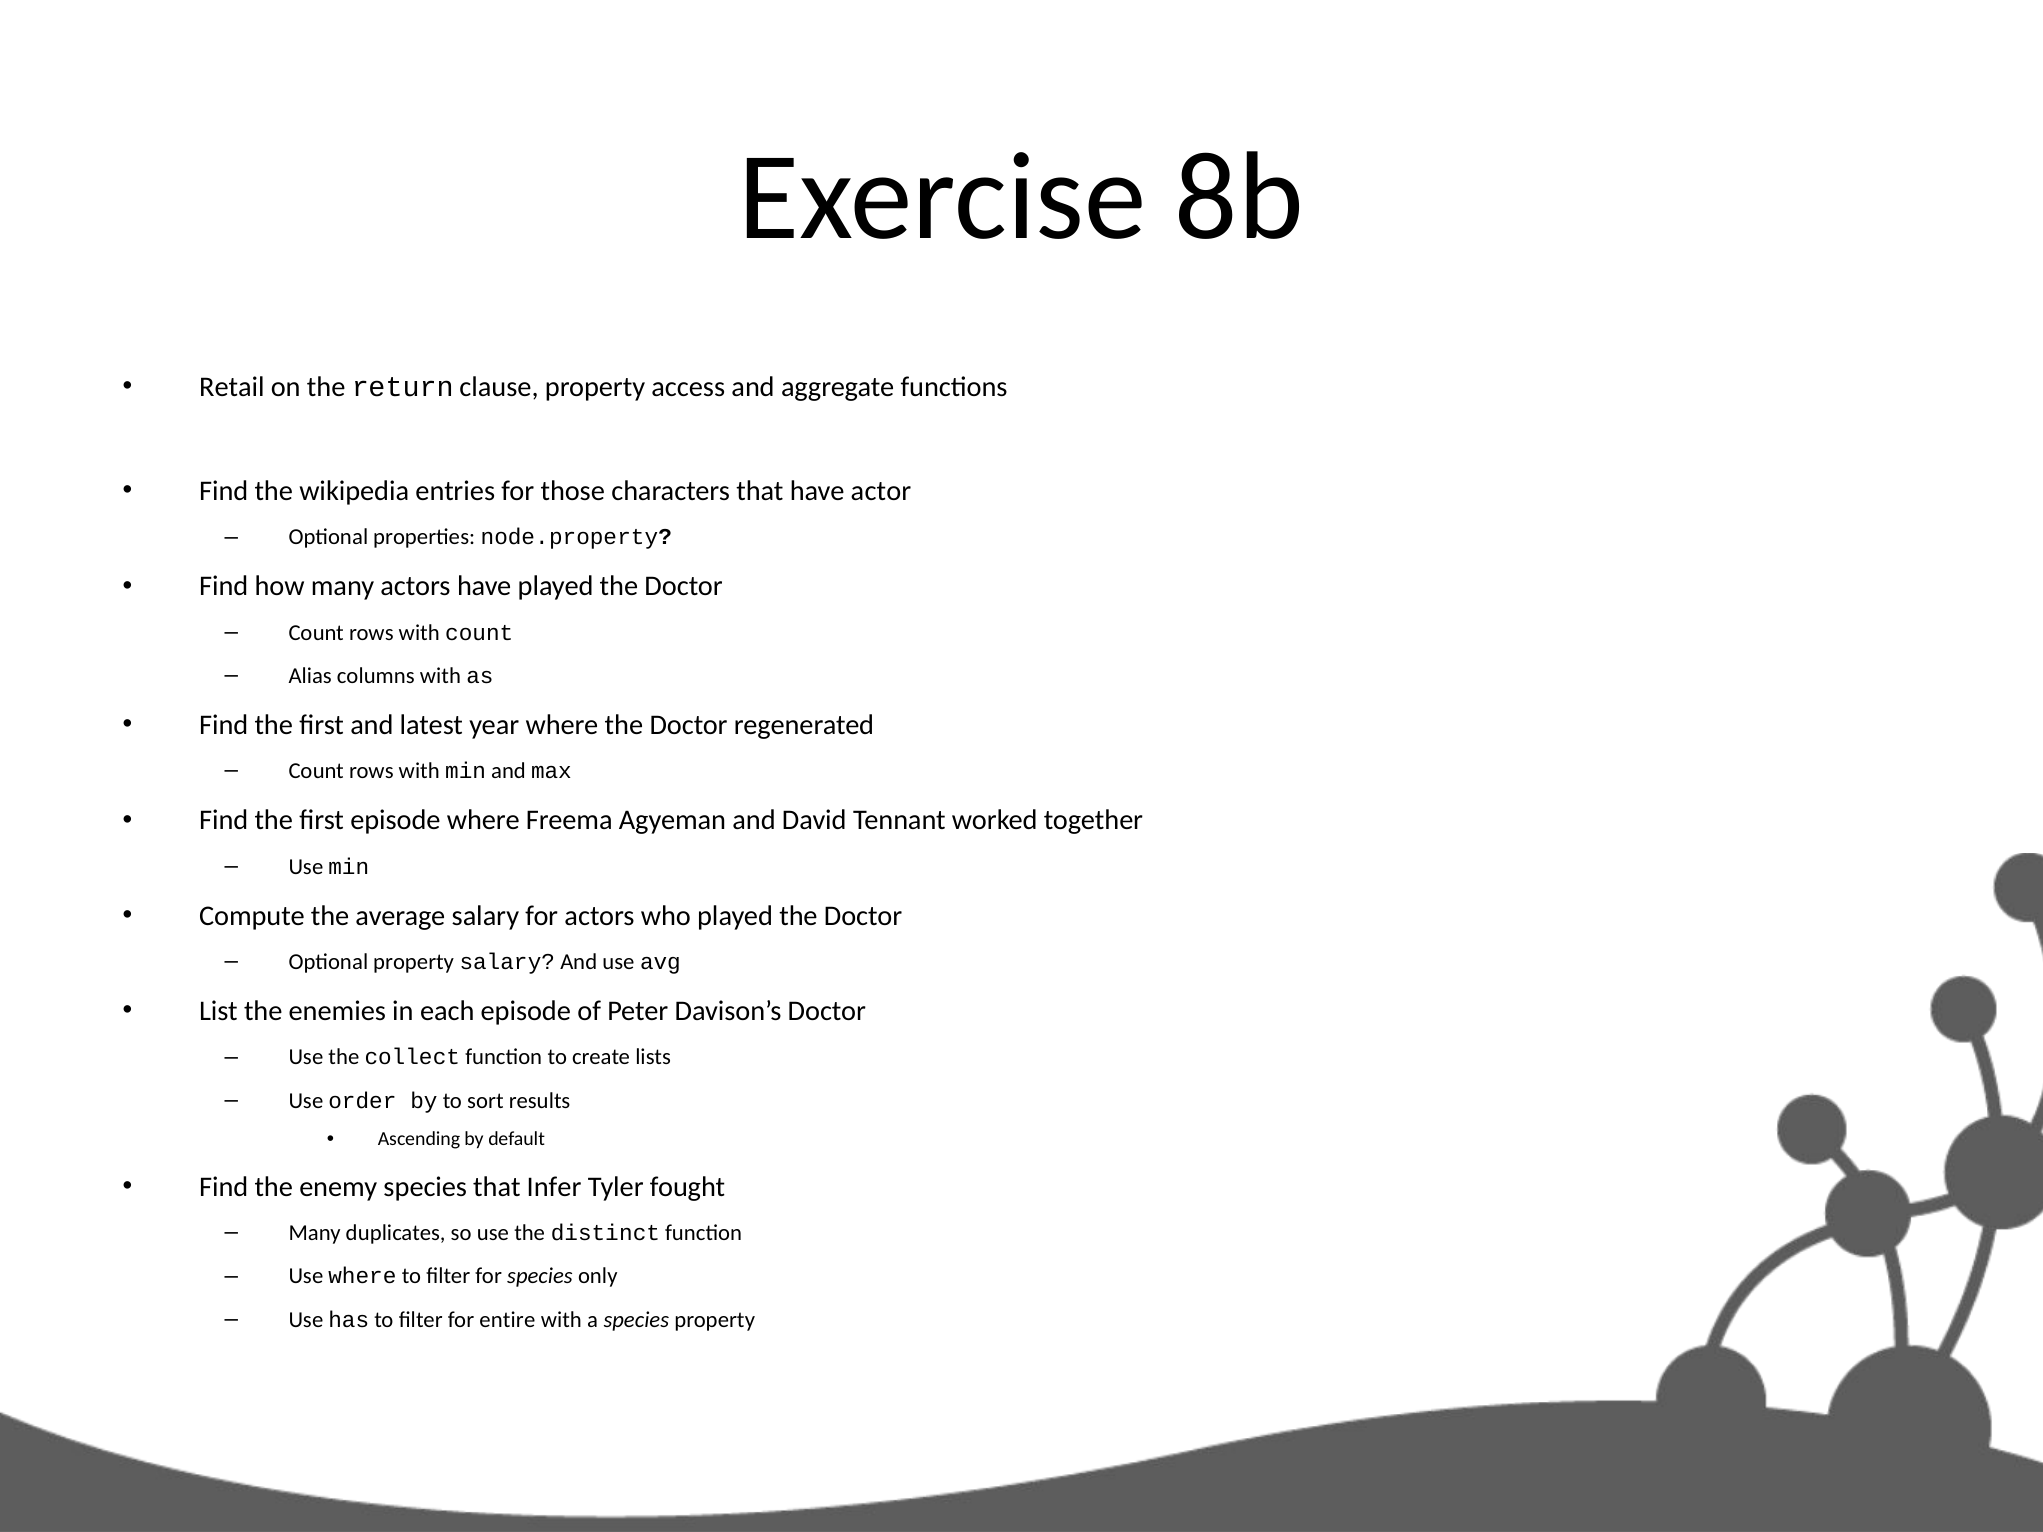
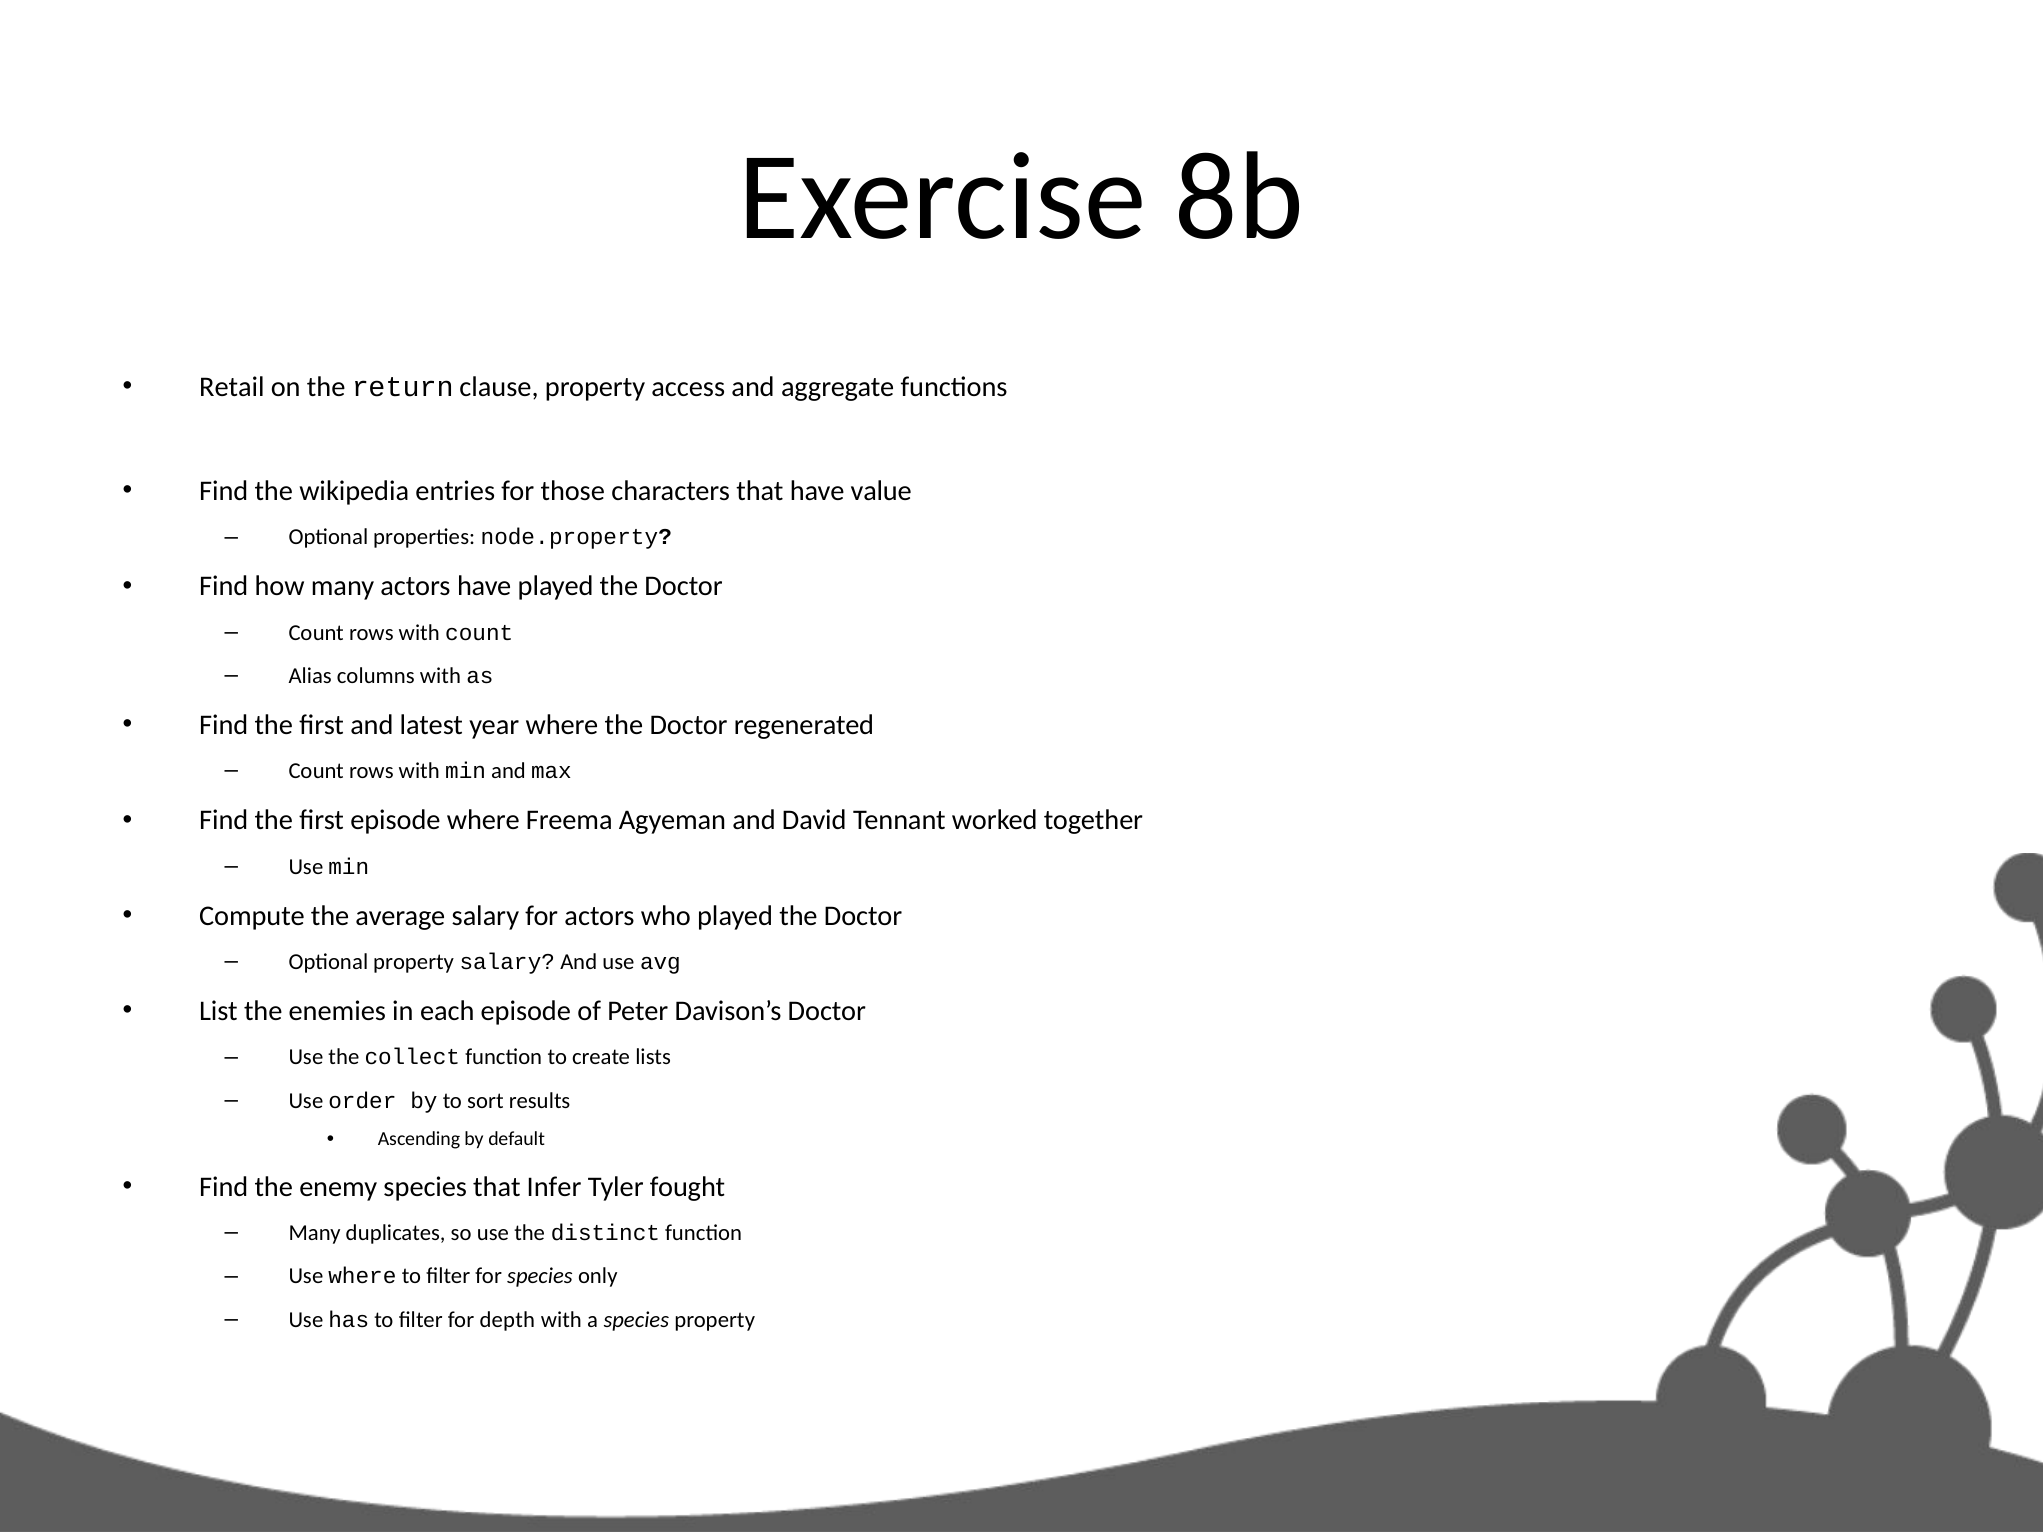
actor: actor -> value
entire: entire -> depth
